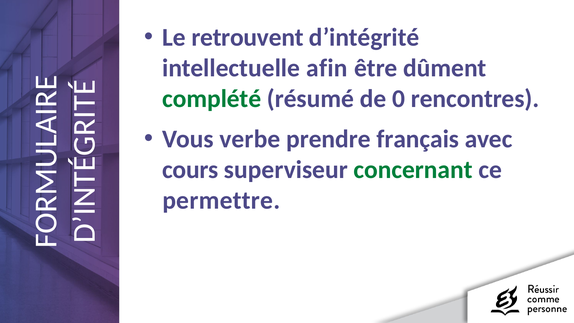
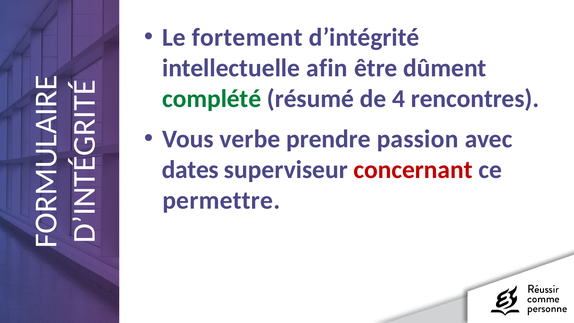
retrouvent: retrouvent -> fortement
0: 0 -> 4
français: français -> passion
cours: cours -> dates
concernant colour: green -> red
